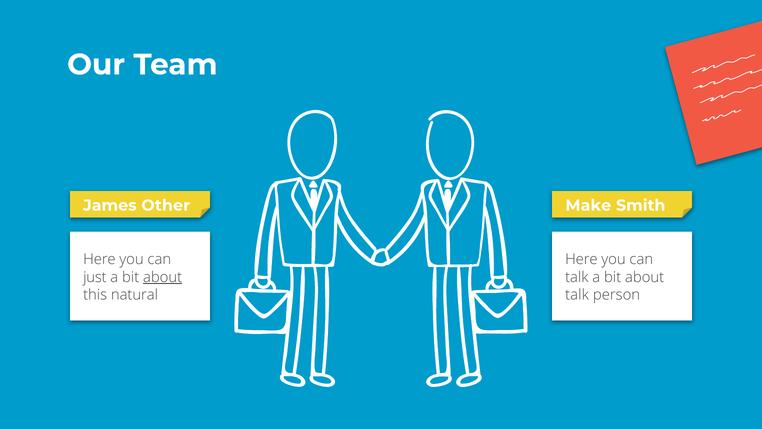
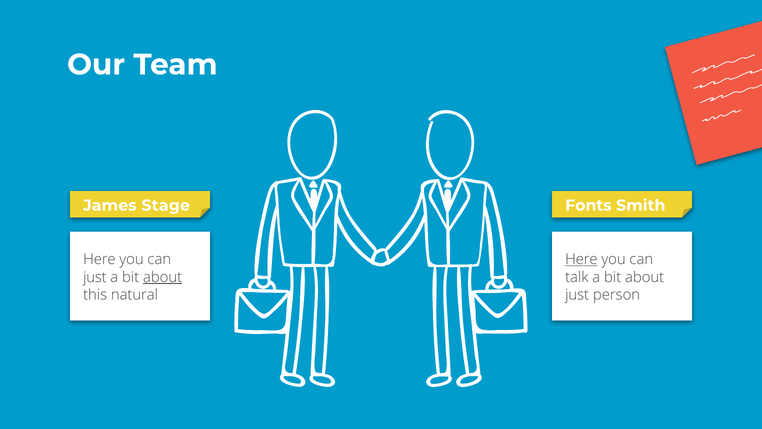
Other: Other -> Stage
Make: Make -> Fonts
Here at (581, 259) underline: none -> present
talk at (577, 295): talk -> just
